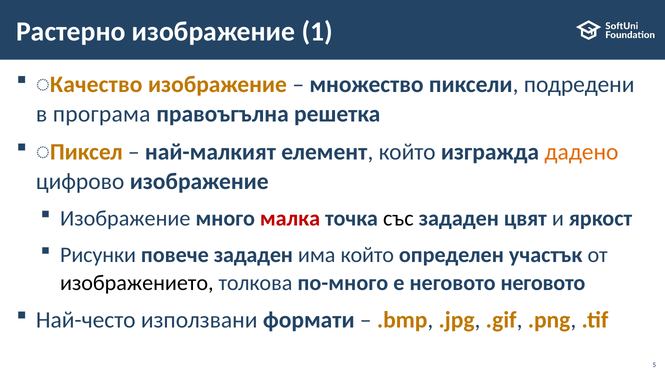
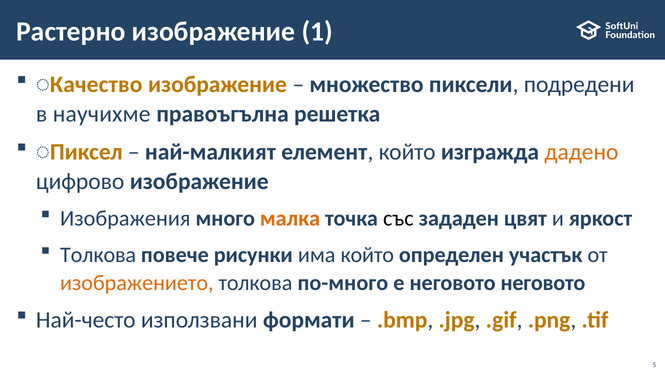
програма: програма -> научихме
Изображение at (125, 219): Изображение -> Изображения
малка colour: red -> orange
Рисунки at (98, 255): Рисунки -> Толкова
повече зададен: зададен -> рисунки
изображението colour: black -> orange
